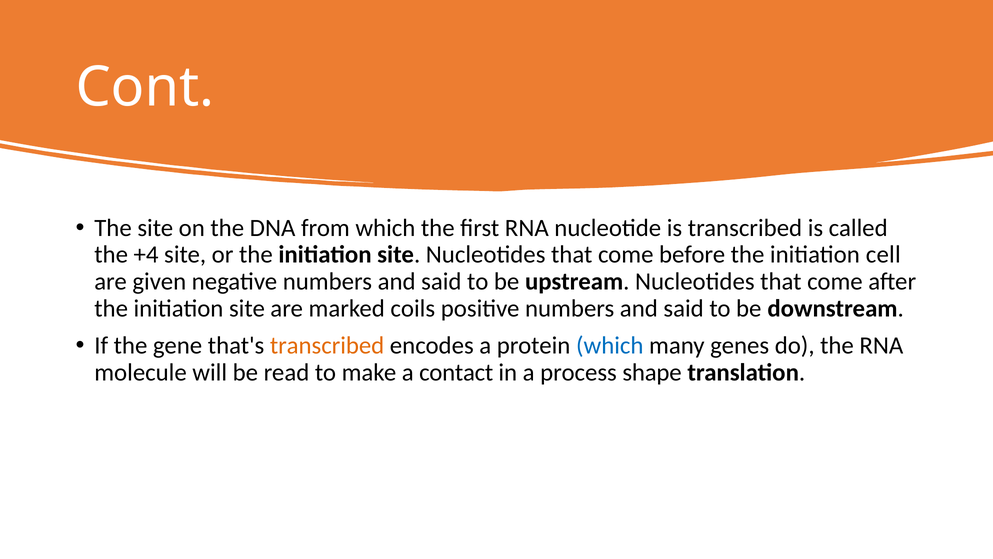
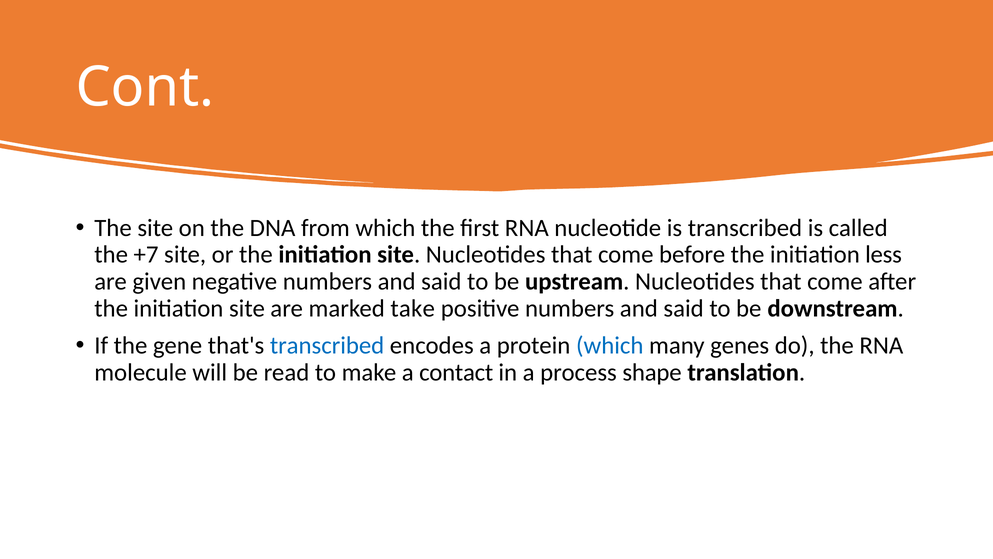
+4: +4 -> +7
cell: cell -> less
coils: coils -> take
transcribed at (327, 345) colour: orange -> blue
